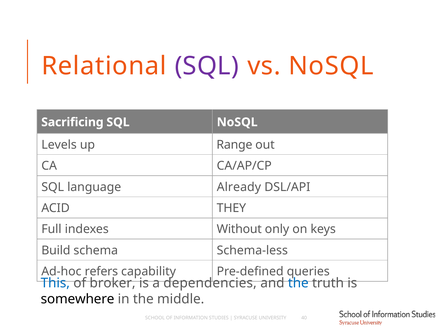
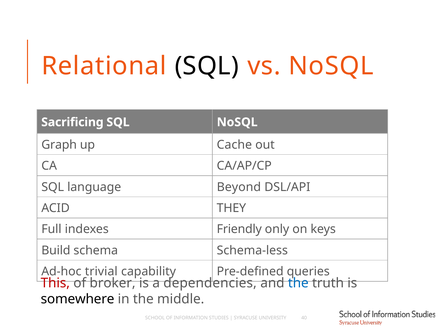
SQL at (207, 66) colour: purple -> black
Levels: Levels -> Graph
Range: Range -> Cache
Already: Already -> Beyond
Without: Without -> Friendly
refers: refers -> trivial
This colour: blue -> red
